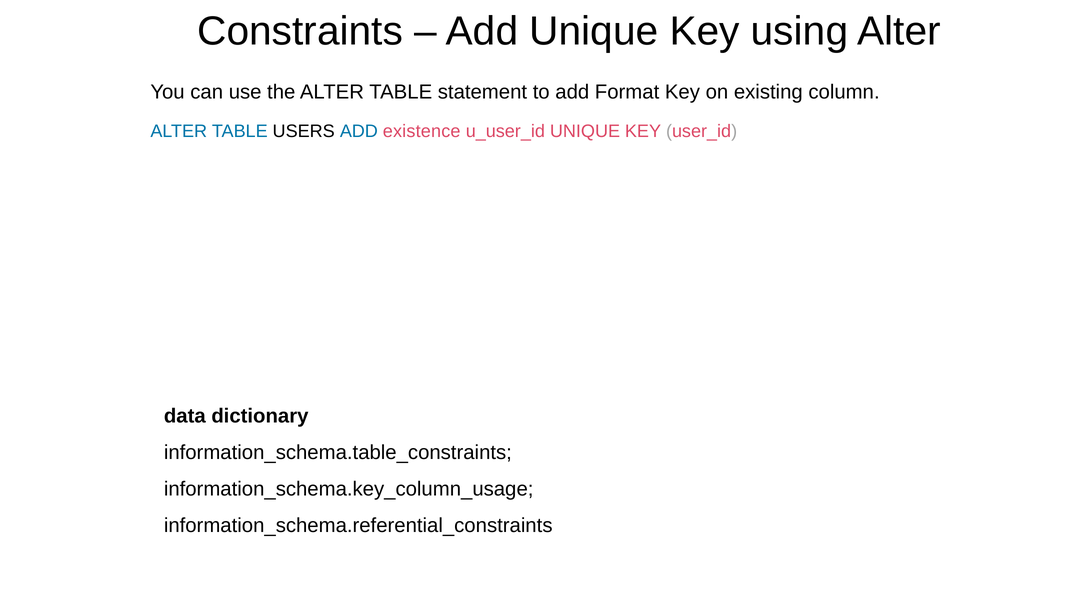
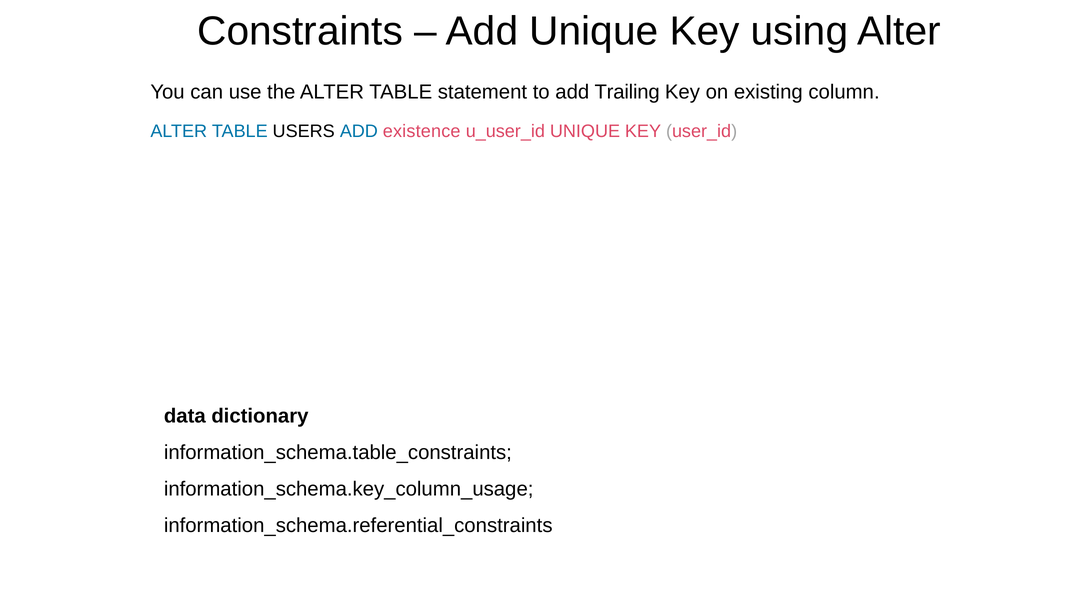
Format: Format -> Trailing
